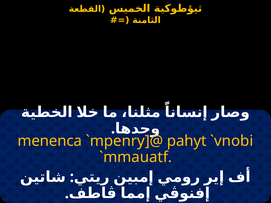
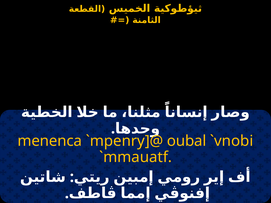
pahyt: pahyt -> oubal
